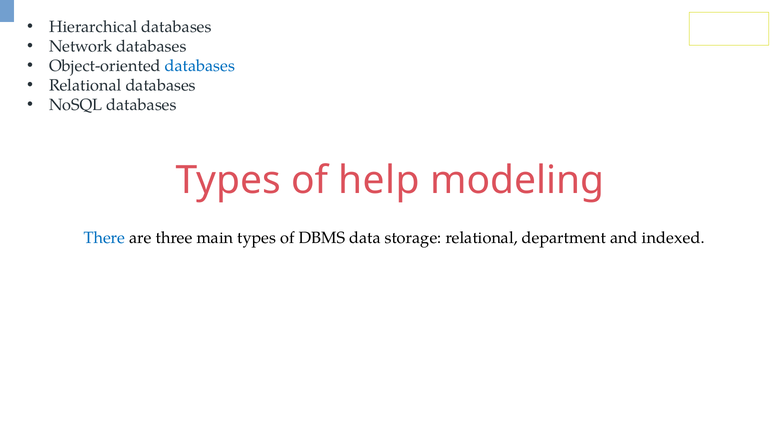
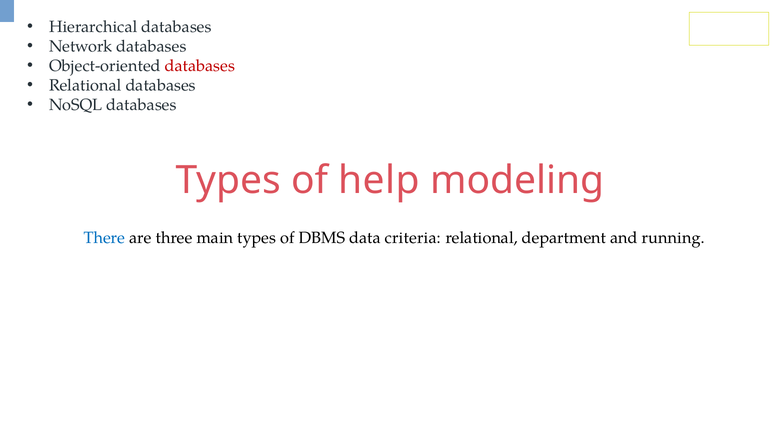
databases at (200, 66) colour: blue -> red
storage: storage -> criteria
indexed: indexed -> running
